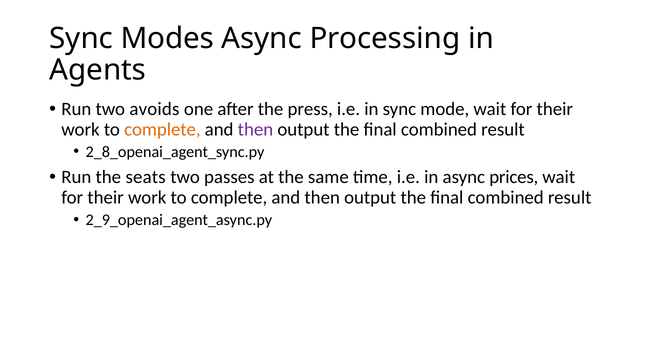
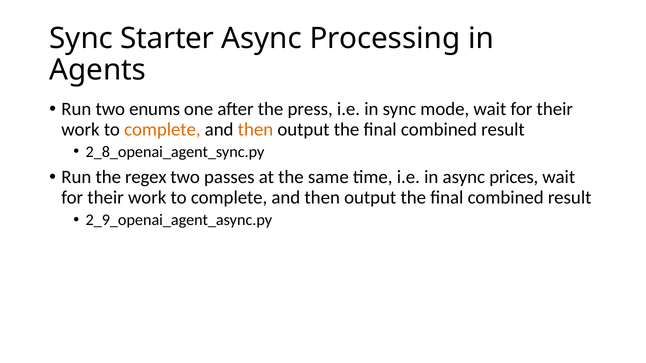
Modes: Modes -> Starter
avoids: avoids -> enums
then at (255, 130) colour: purple -> orange
seats: seats -> regex
